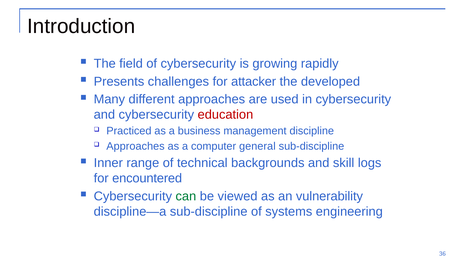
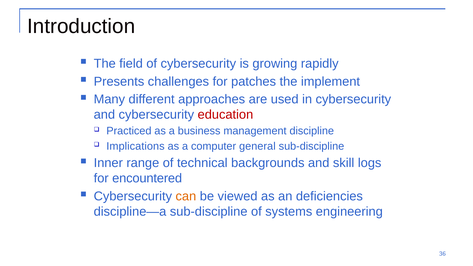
attacker: attacker -> patches
developed: developed -> implement
Approaches at (136, 146): Approaches -> Implications
can colour: green -> orange
vulnerability: vulnerability -> deficiencies
